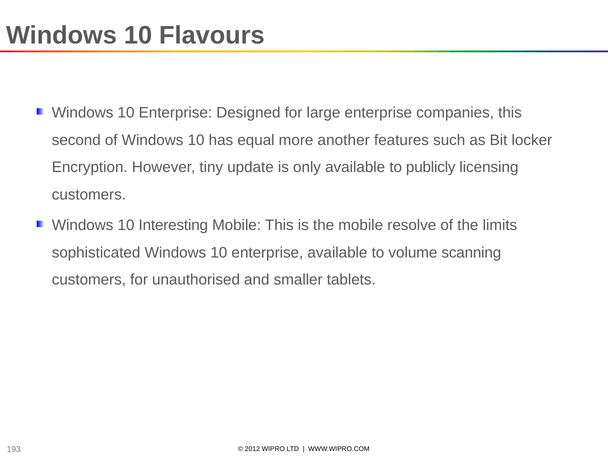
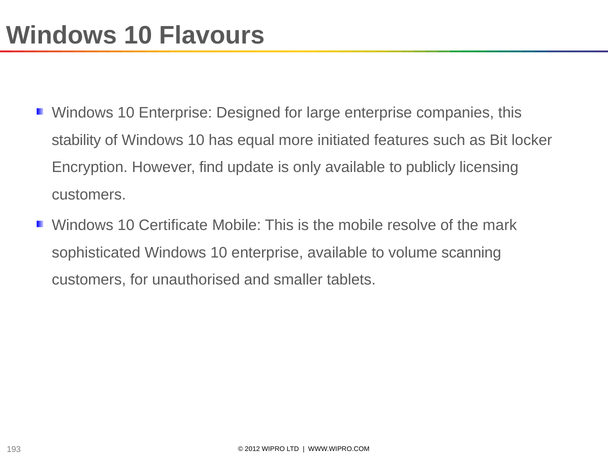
second: second -> stability
another: another -> initiated
tiny: tiny -> find
Interesting: Interesting -> Certificate
limits: limits -> mark
